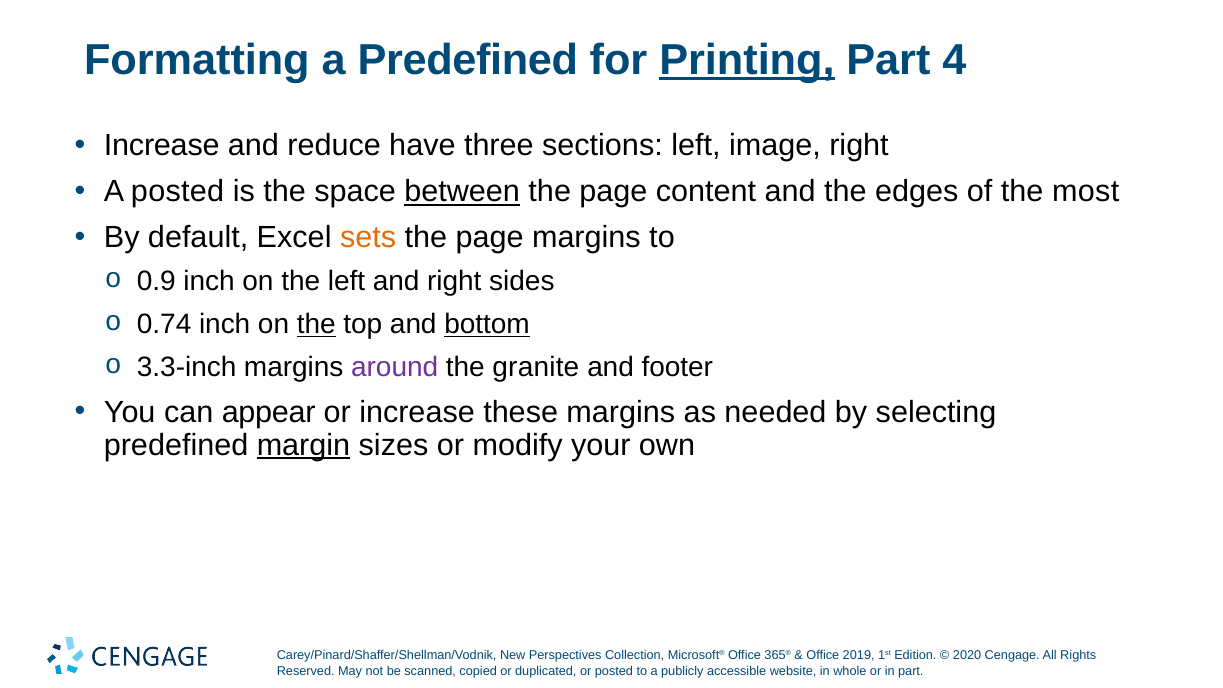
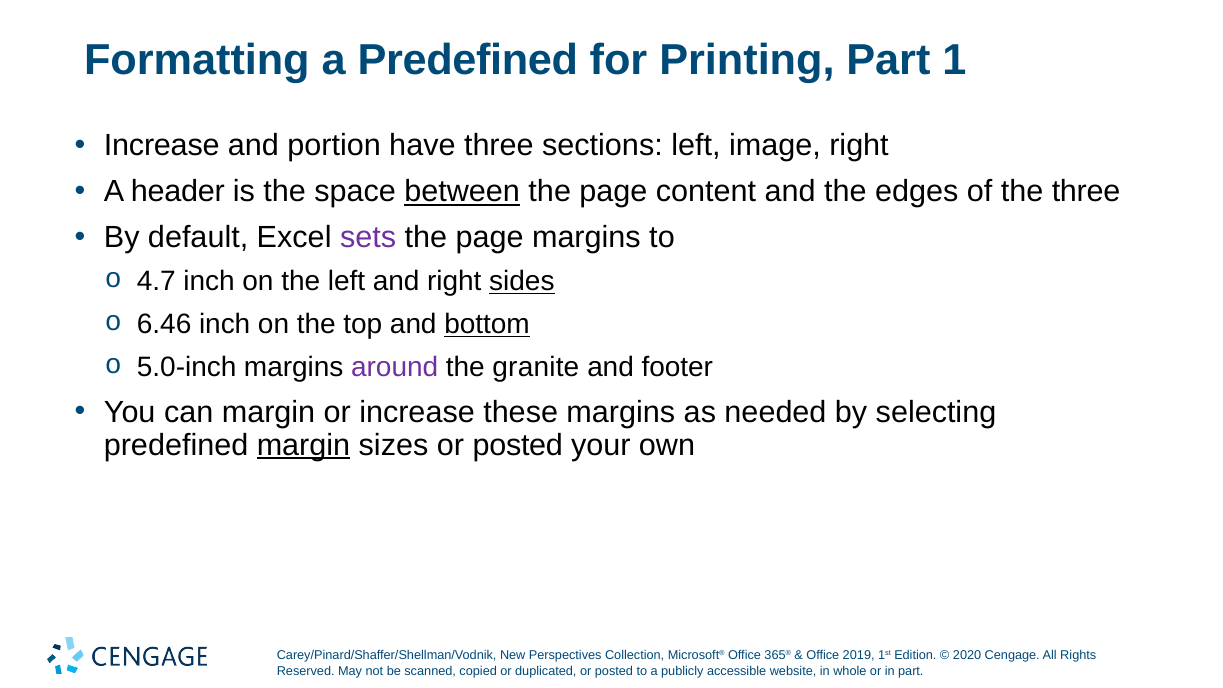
Printing underline: present -> none
4: 4 -> 1
reduce: reduce -> portion
A posted: posted -> header
the most: most -> three
sets colour: orange -> purple
0.9: 0.9 -> 4.7
sides underline: none -> present
0.74: 0.74 -> 6.46
the at (316, 325) underline: present -> none
3.3-inch: 3.3-inch -> 5.0-inch
can appear: appear -> margin
sizes or modify: modify -> posted
